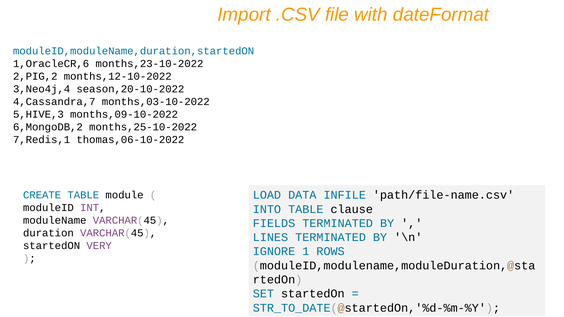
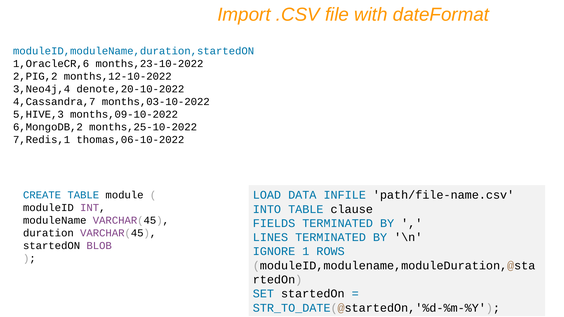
season,20-10-2022: season,20-10-2022 -> denote,20-10-2022
VERY: VERY -> BLOB
